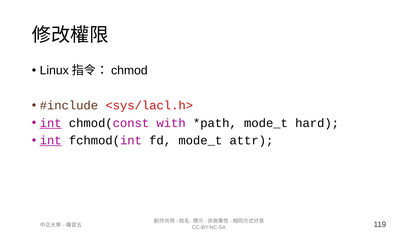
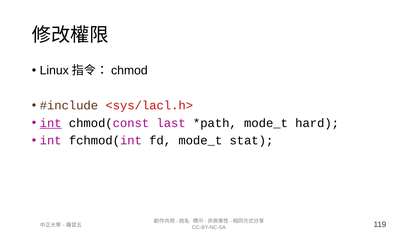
with: with -> last
int at (51, 141) underline: present -> none
attr: attr -> stat
